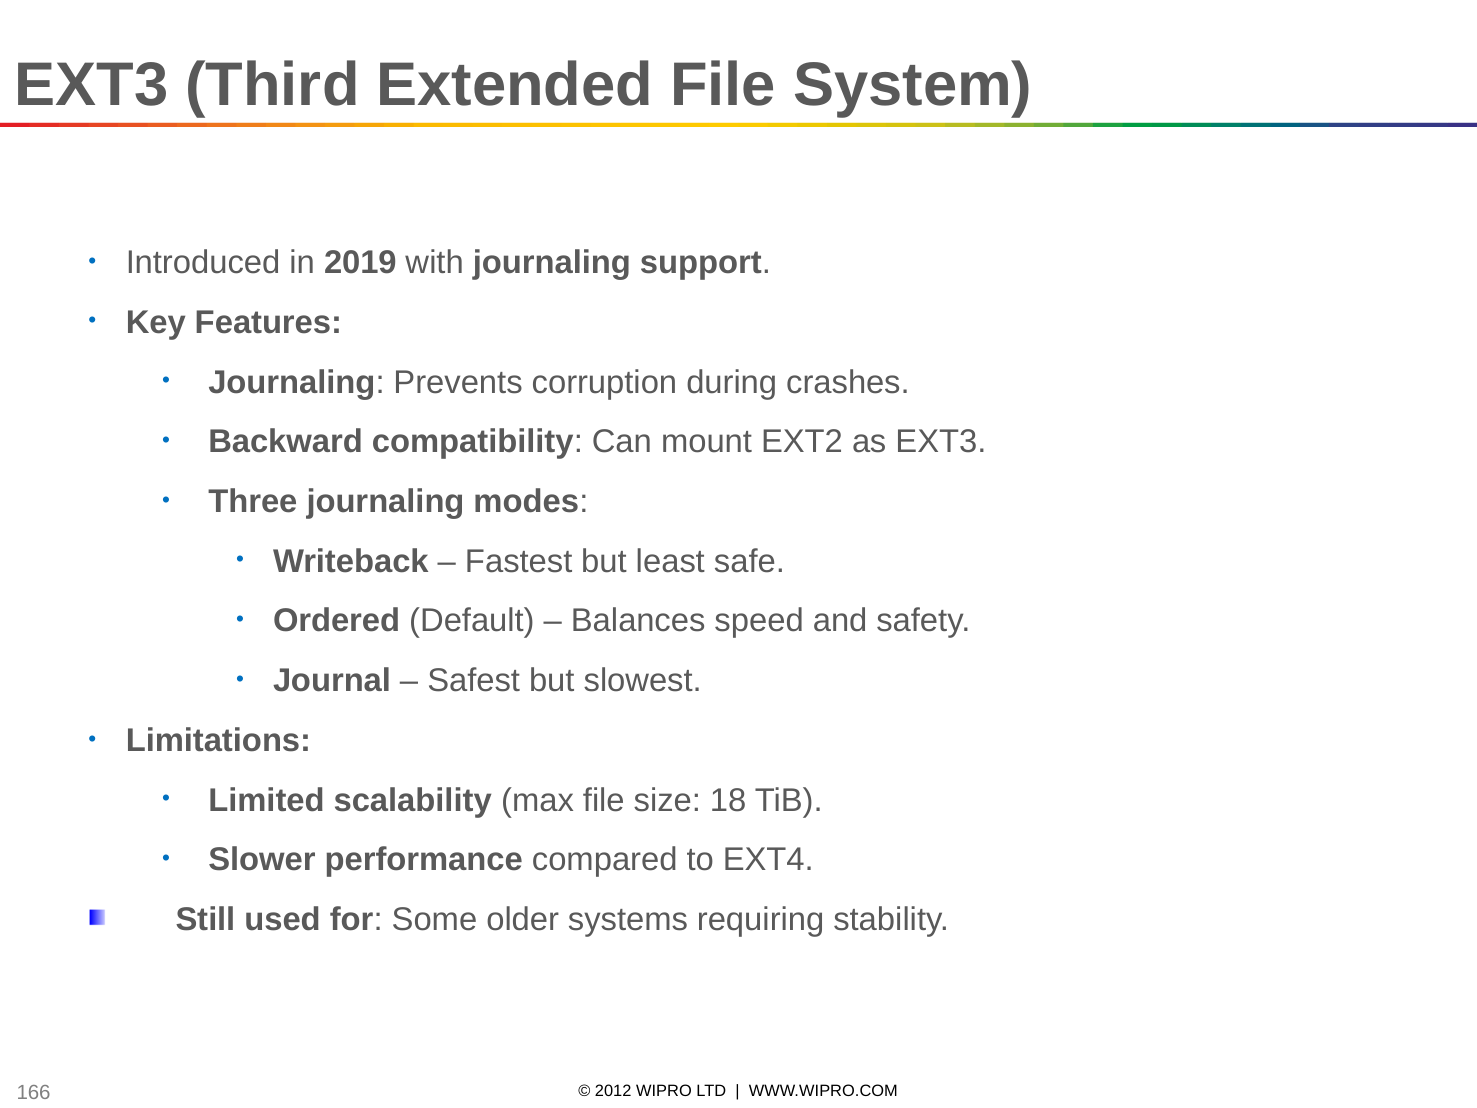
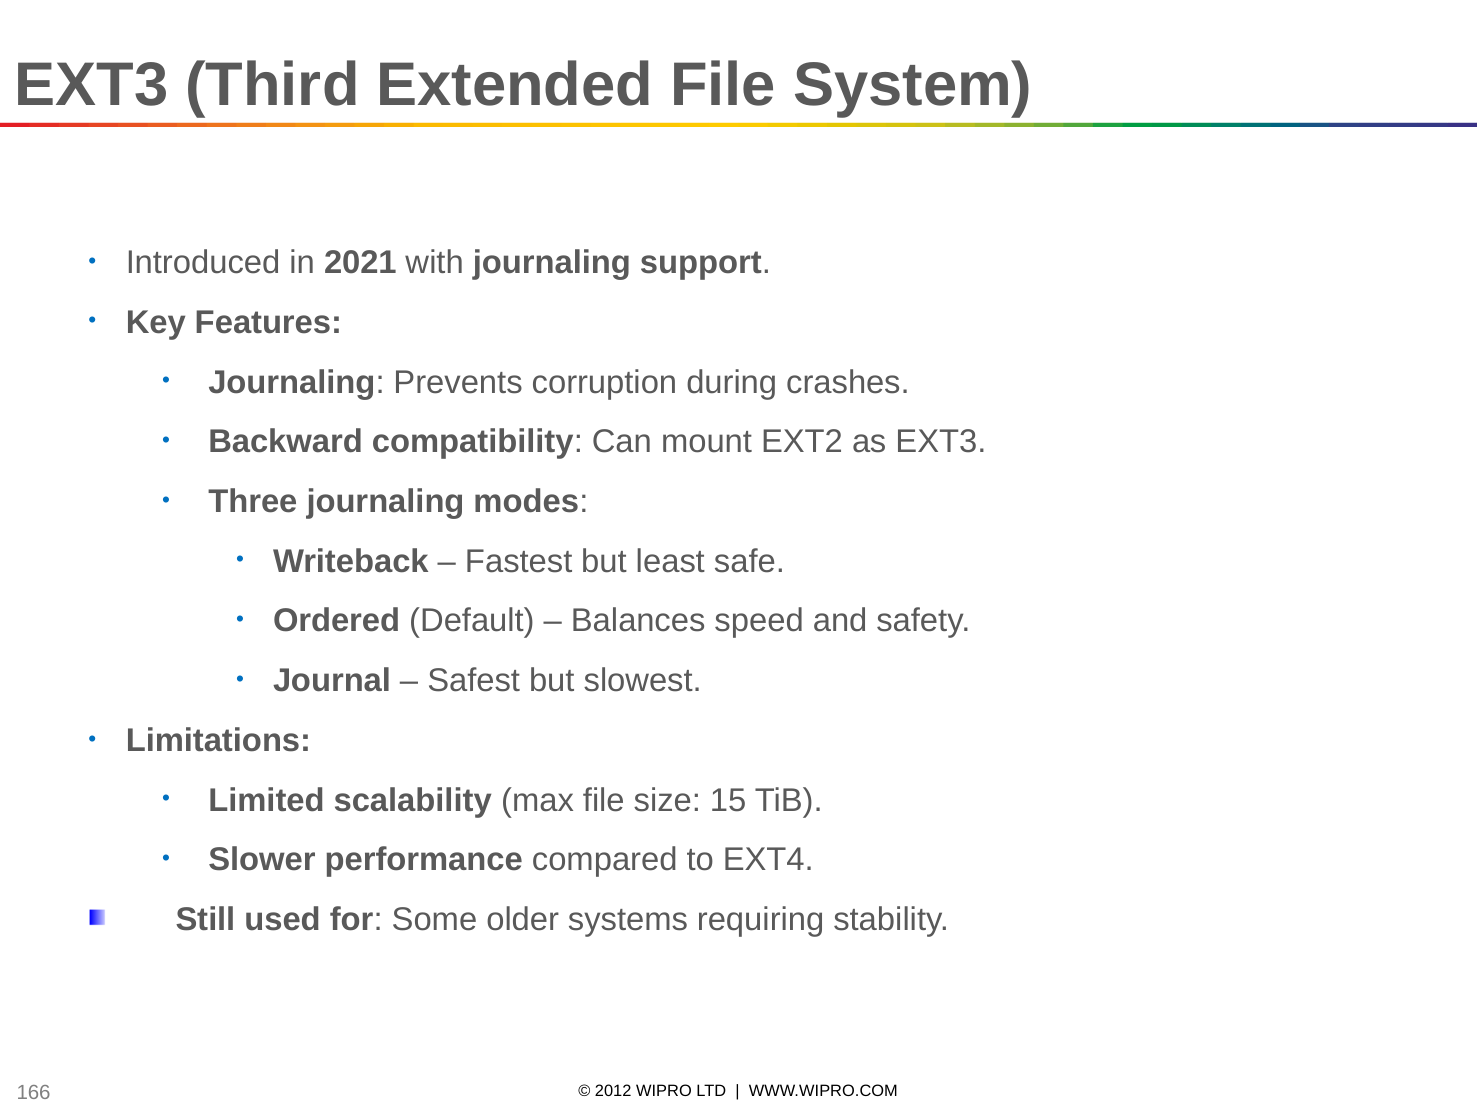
2019: 2019 -> 2021
18: 18 -> 15
